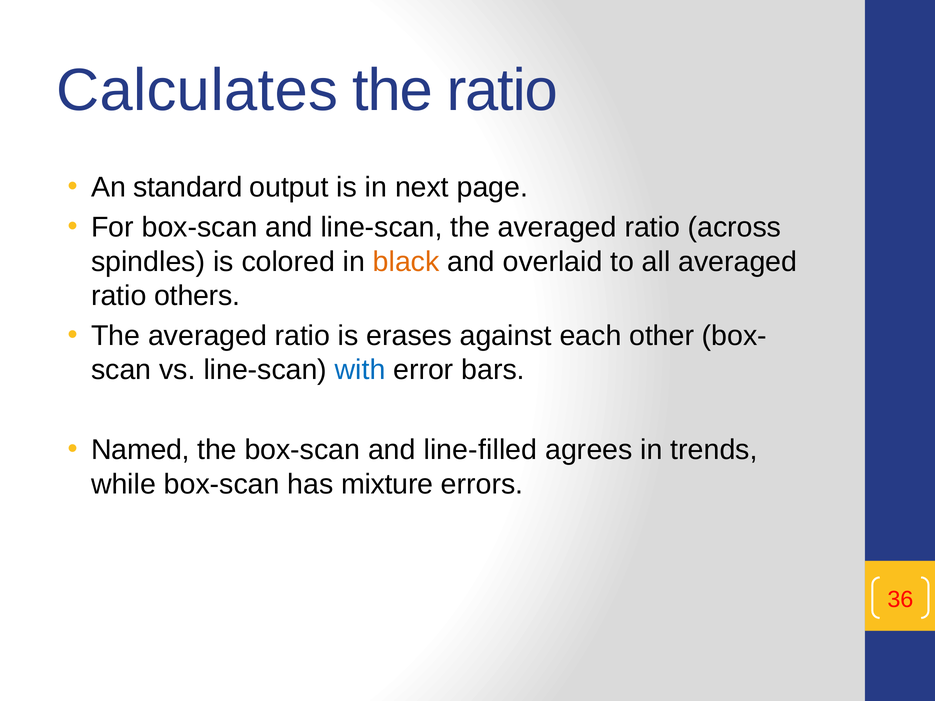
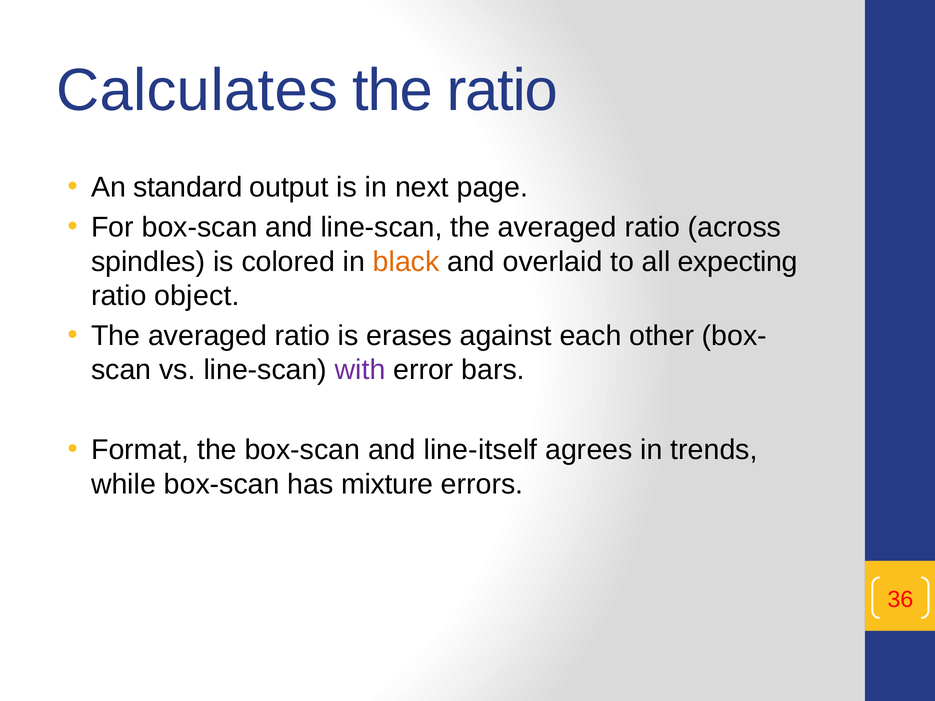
all averaged: averaged -> expecting
others: others -> object
with colour: blue -> purple
Named: Named -> Format
line-filled: line-filled -> line-itself
